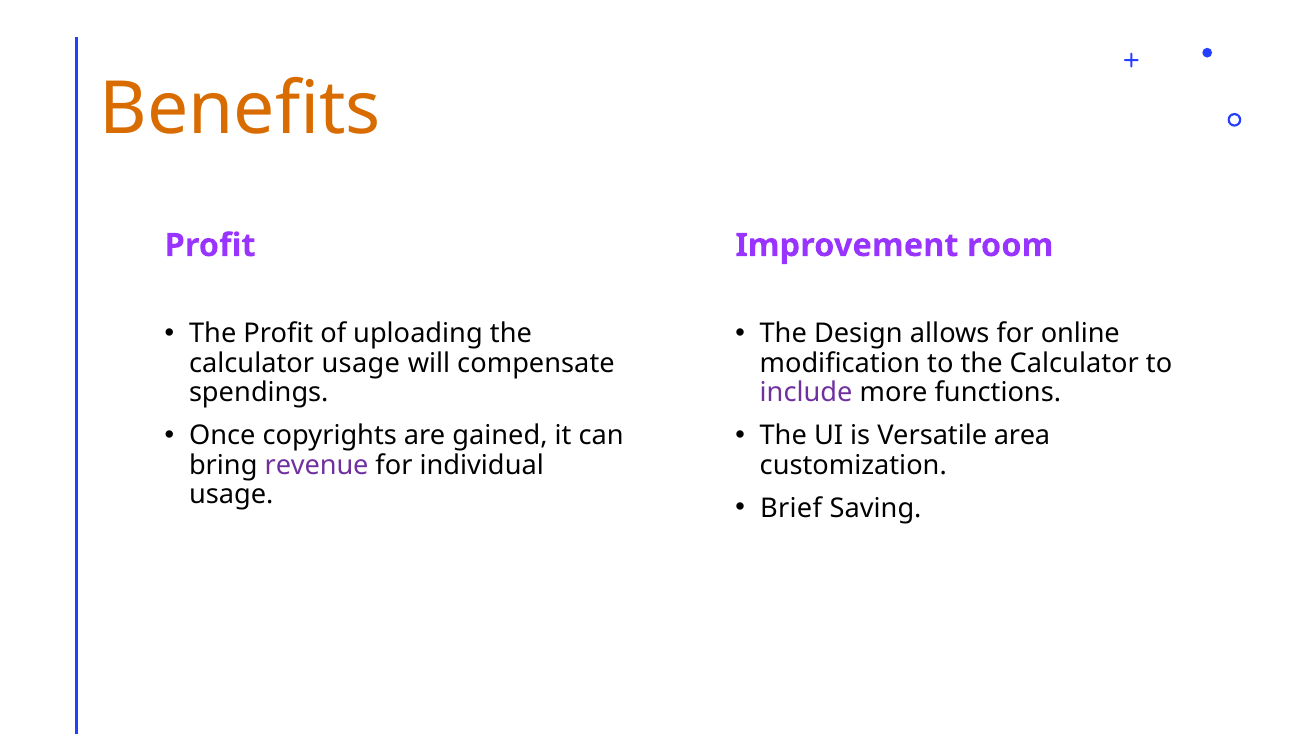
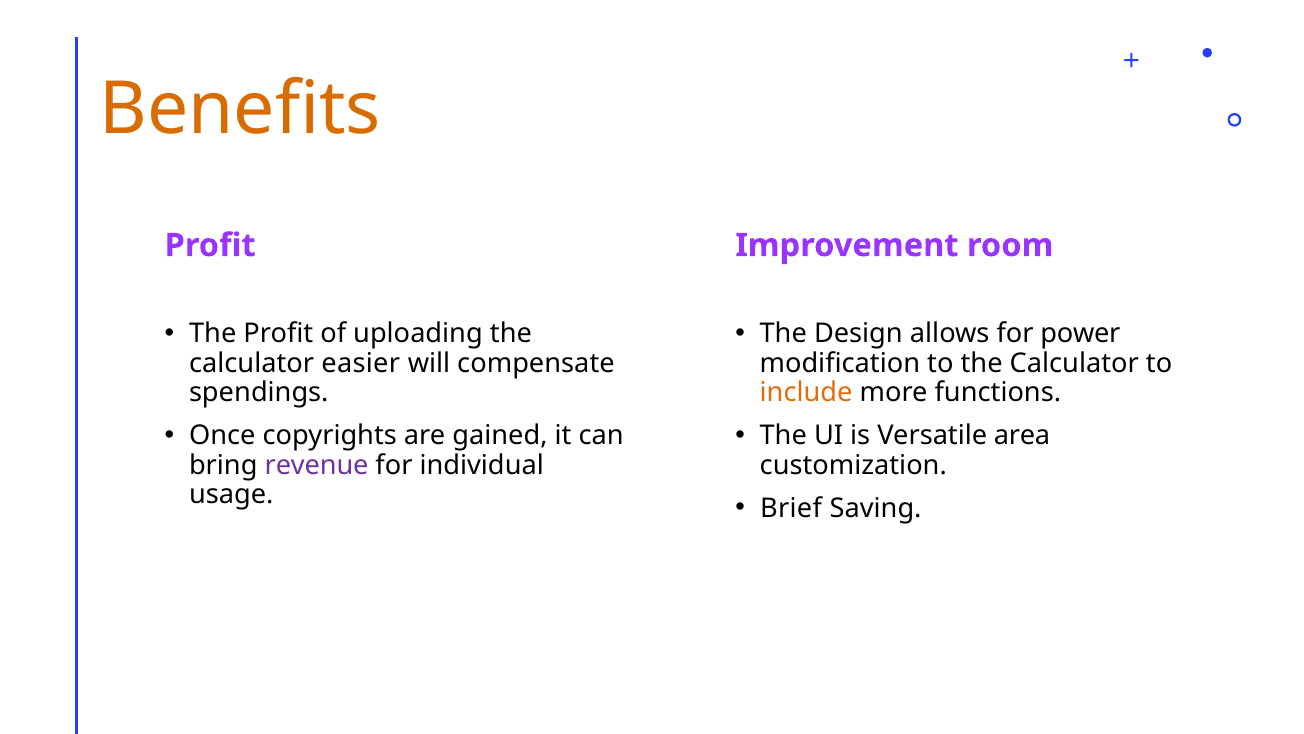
online: online -> power
calculator usage: usage -> easier
include colour: purple -> orange
